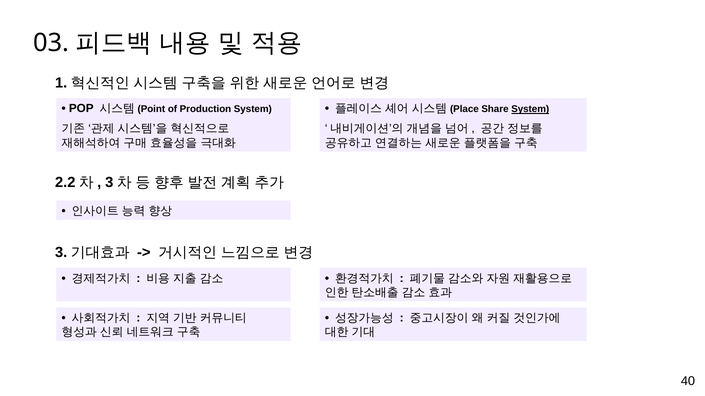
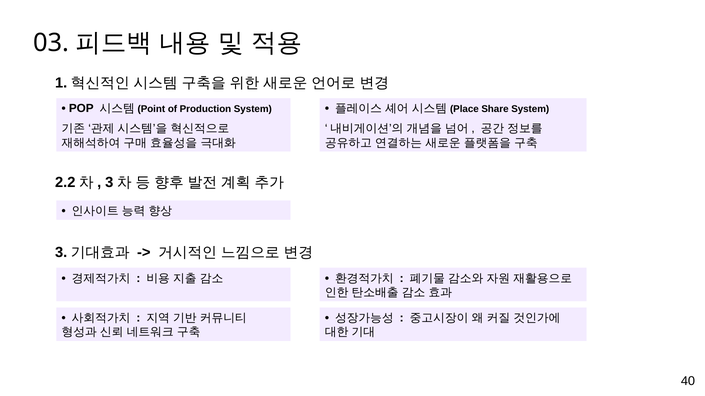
System at (530, 109) underline: present -> none
